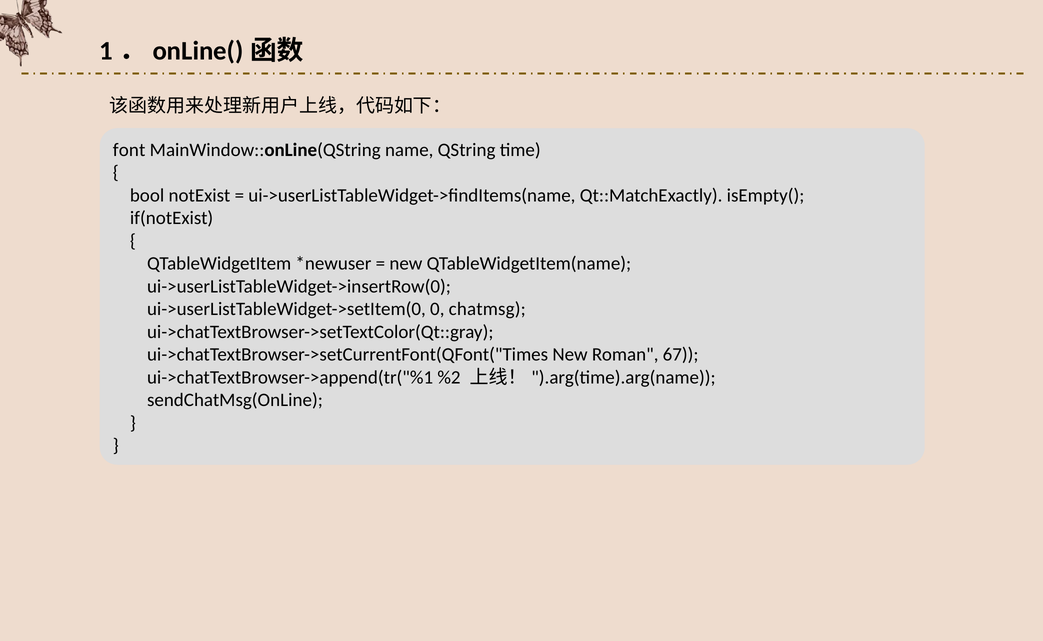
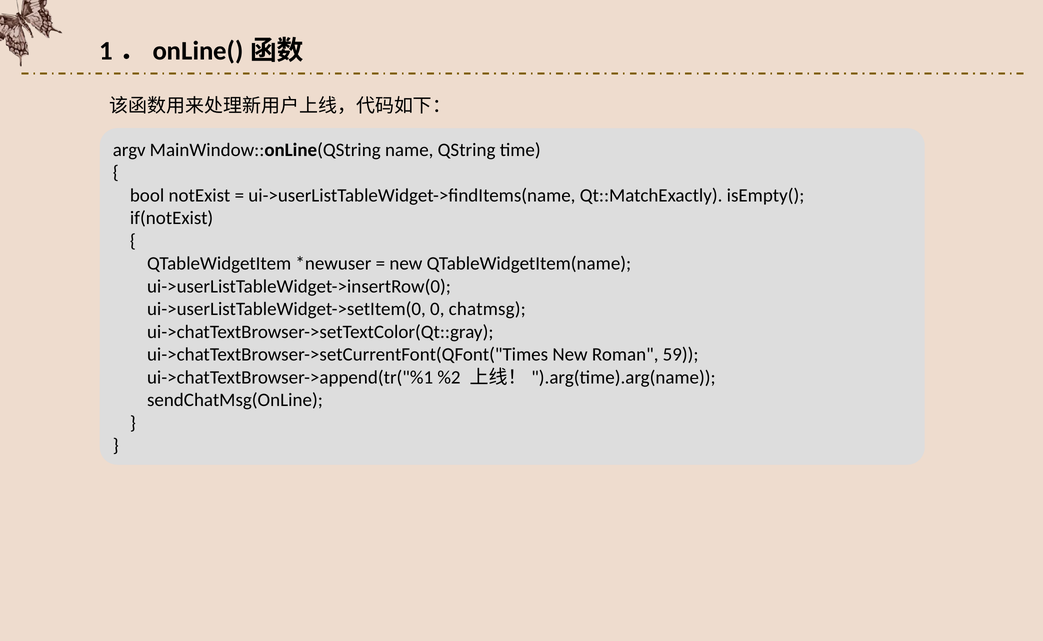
font: font -> argv
67: 67 -> 59
